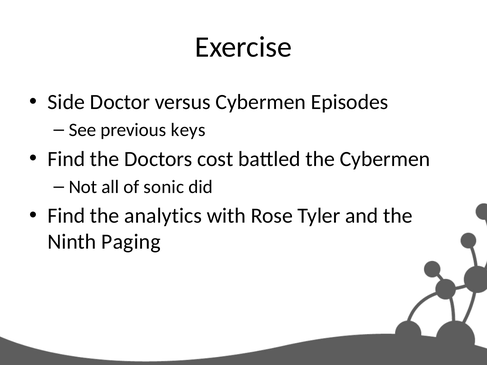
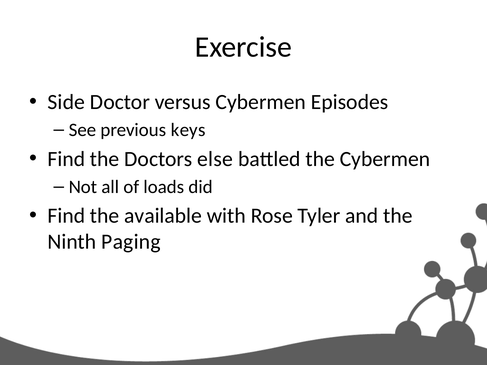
cost: cost -> else
sonic: sonic -> loads
analytics: analytics -> available
